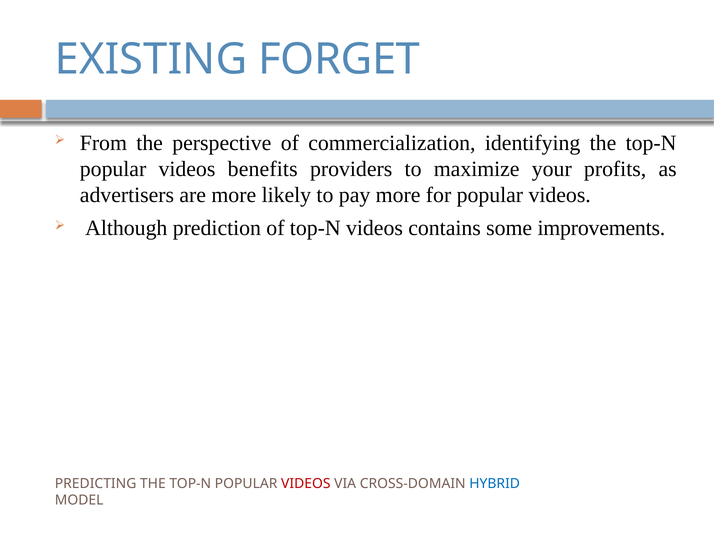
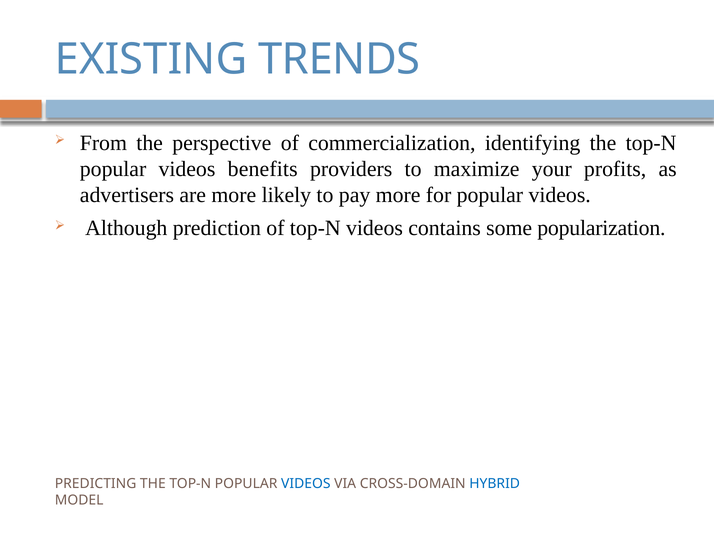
FORGET: FORGET -> TRENDS
improvements: improvements -> popularization
VIDEOS at (306, 484) colour: red -> blue
